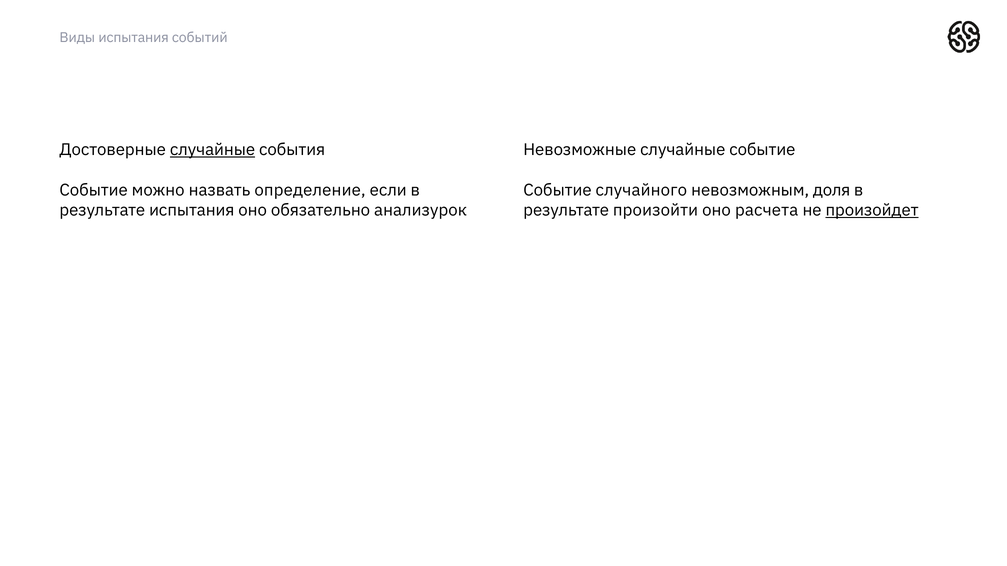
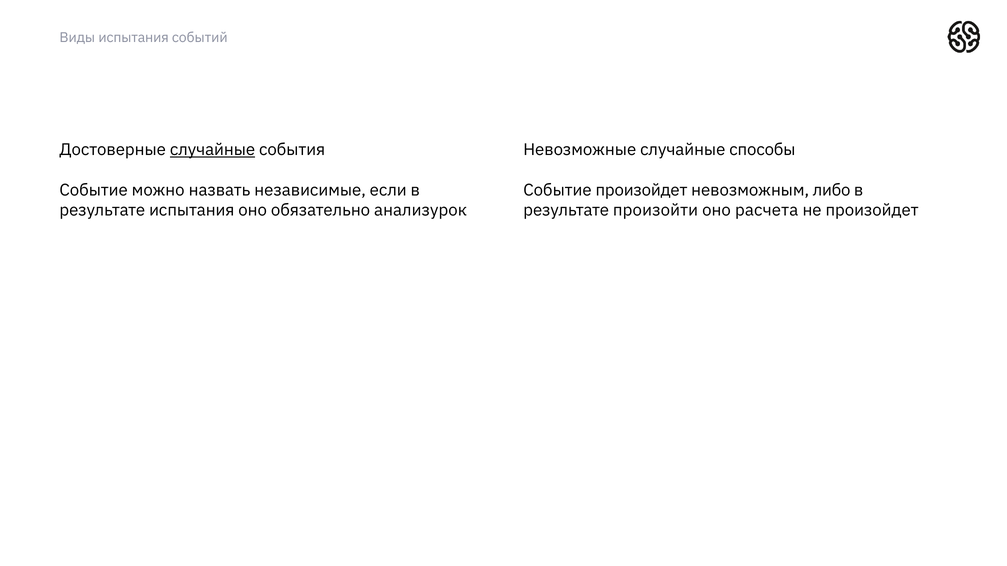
случайные событие: событие -> способы
определение: определение -> независимые
Событие случайного: случайного -> произойдет
доля: доля -> либо
произойдет at (872, 210) underline: present -> none
